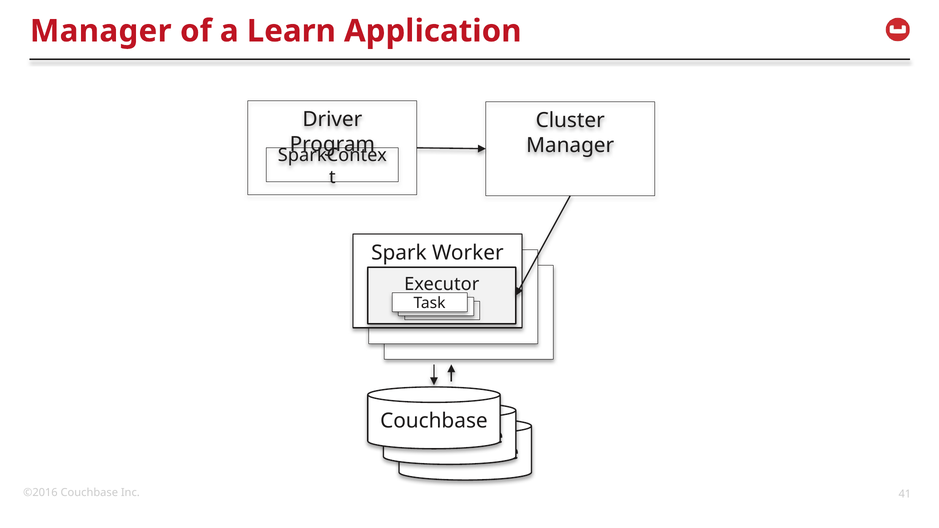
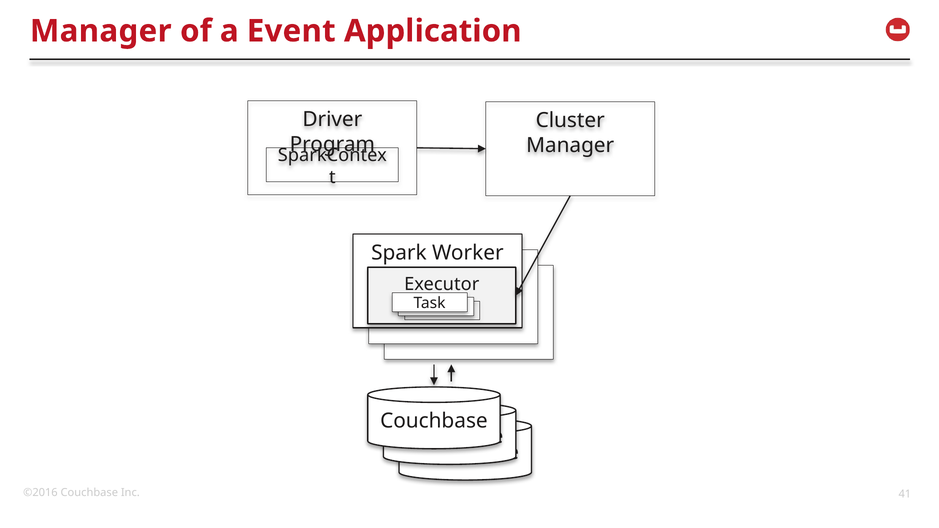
Learn: Learn -> Event
